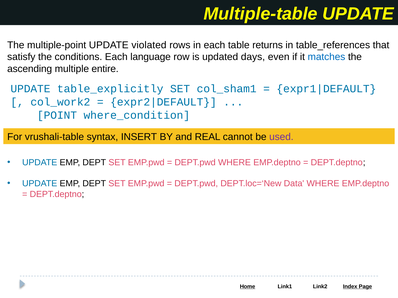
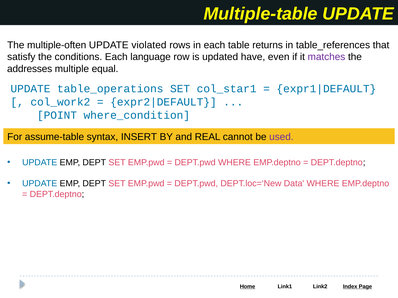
multiple-point: multiple-point -> multiple-often
days: days -> have
matches colour: blue -> purple
ascending: ascending -> addresses
entire: entire -> equal
table_explicitly: table_explicitly -> table_operations
col_sham1: col_sham1 -> col_star1
vrushali-table: vrushali-table -> assume-table
